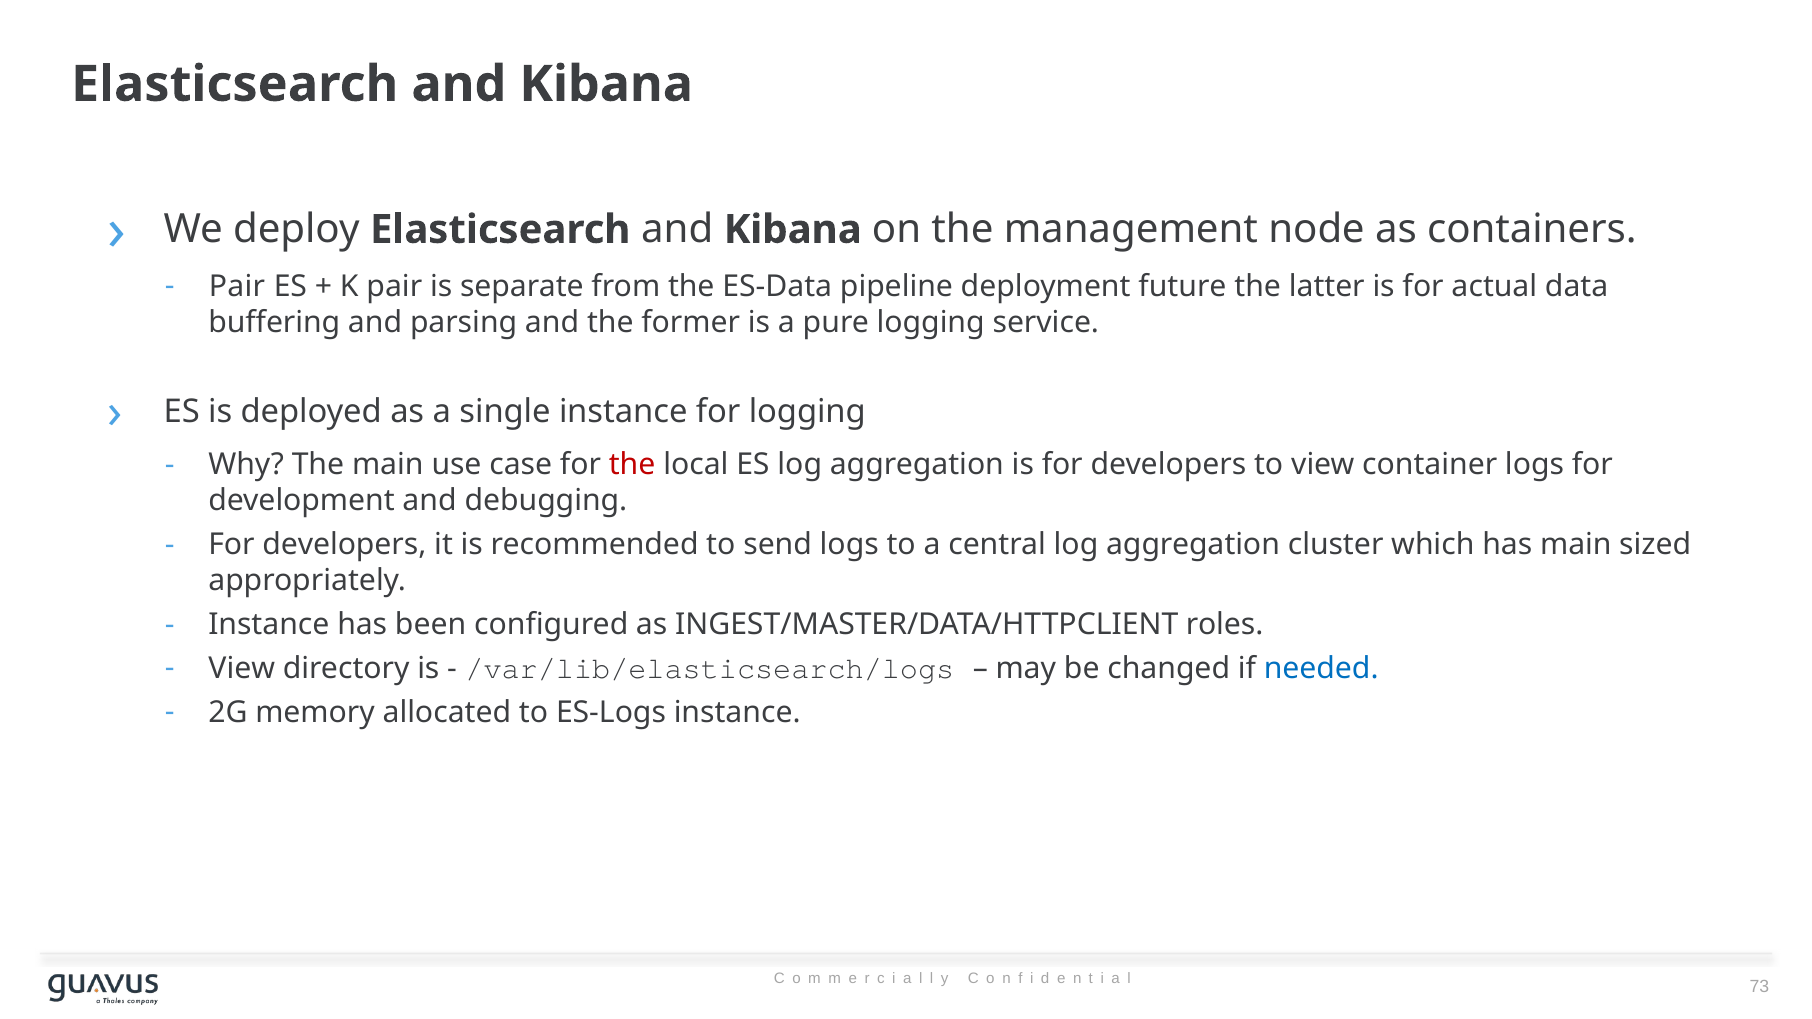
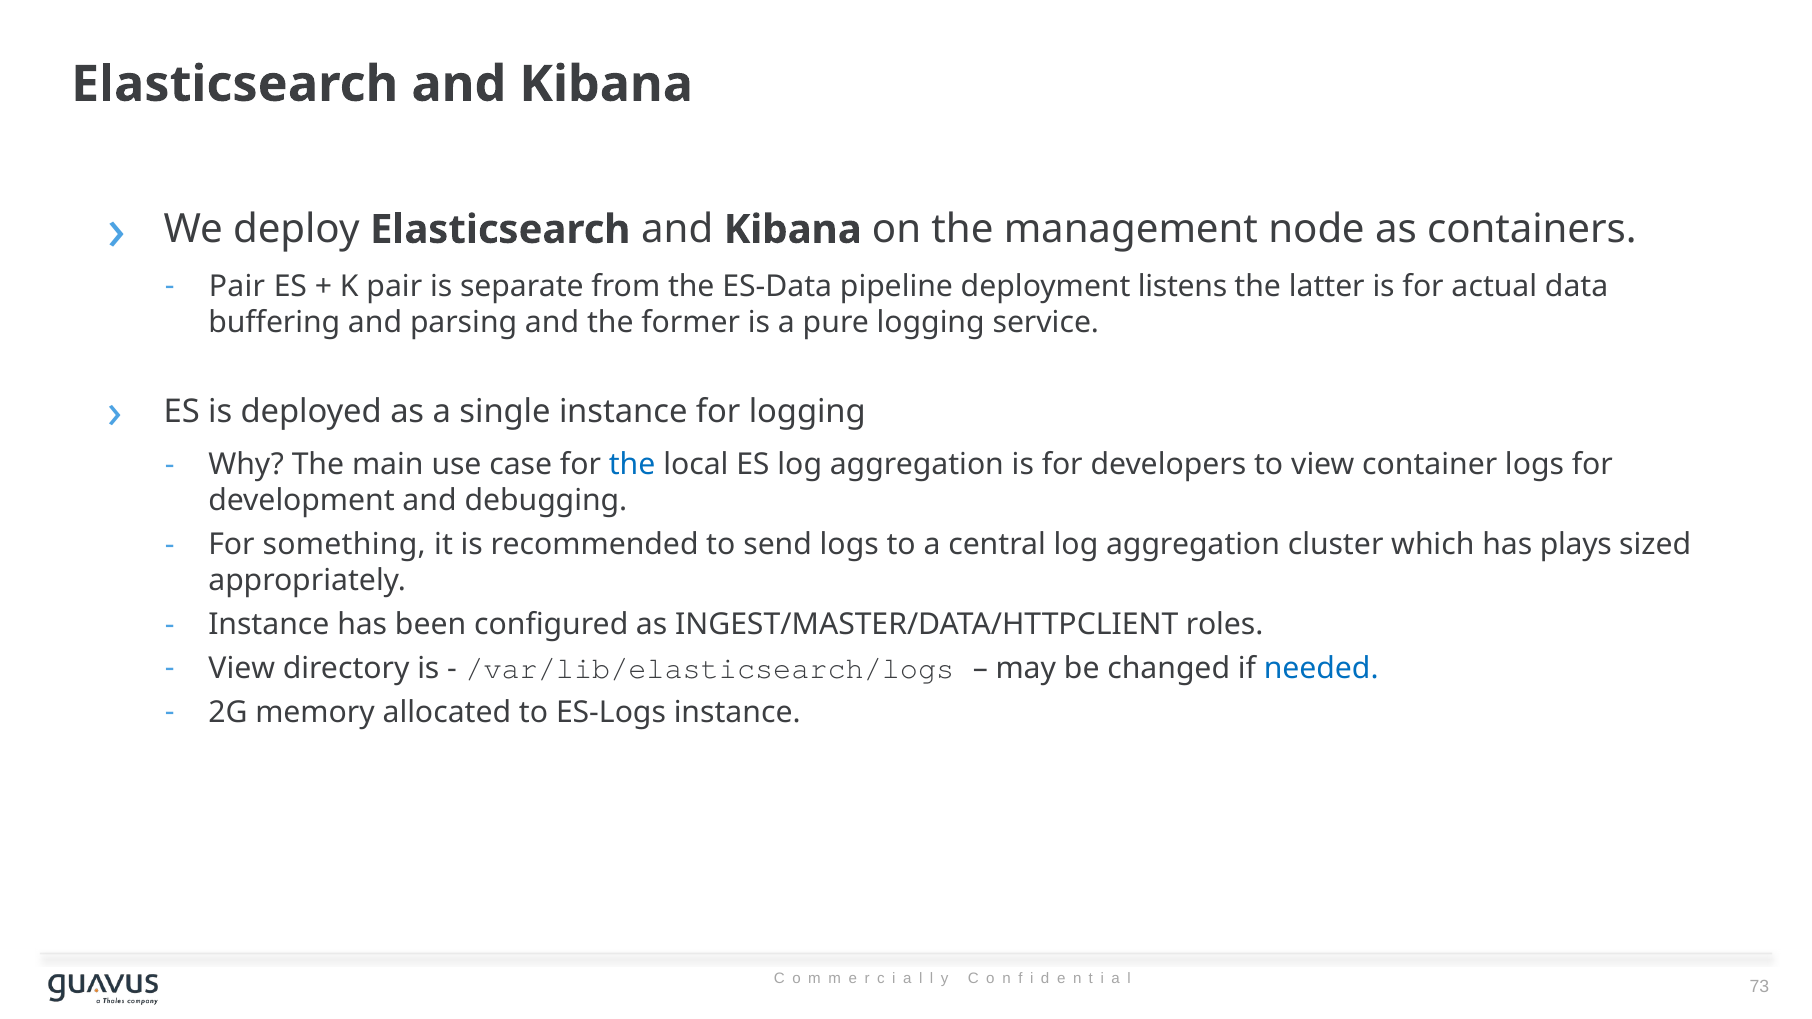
future: future -> listens
the at (632, 465) colour: red -> blue
developers at (344, 545): developers -> something
has main: main -> plays
